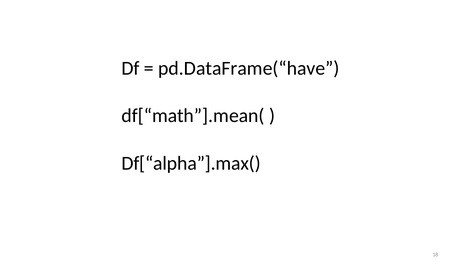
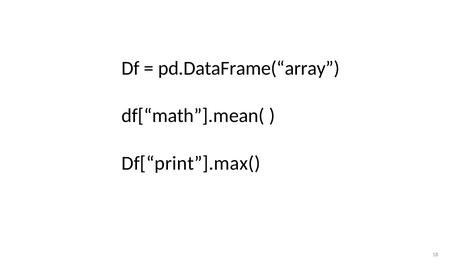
pd.DataFrame(“have: pd.DataFrame(“have -> pd.DataFrame(“array
Df[“alpha”].max(: Df[“alpha”].max( -> Df[“print”].max(
